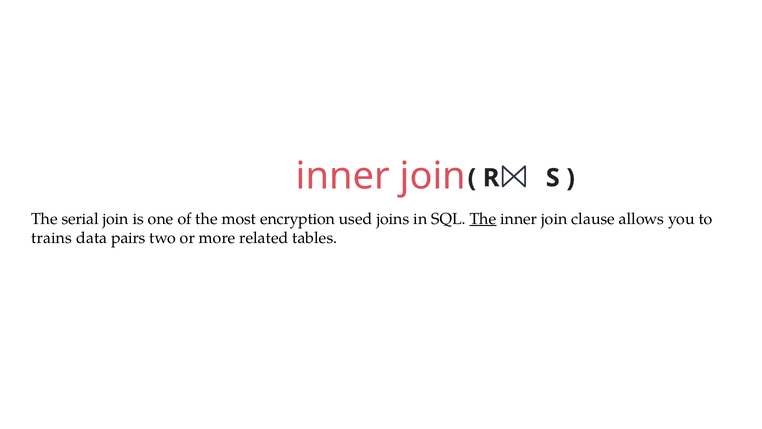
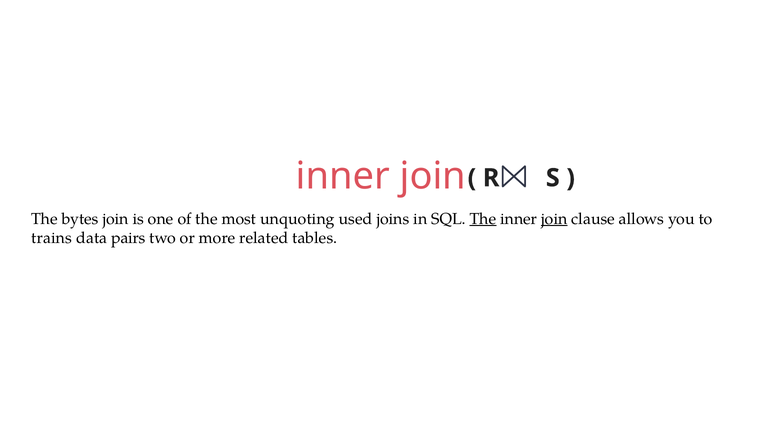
serial: serial -> bytes
encryption: encryption -> unquoting
join at (554, 219) underline: none -> present
